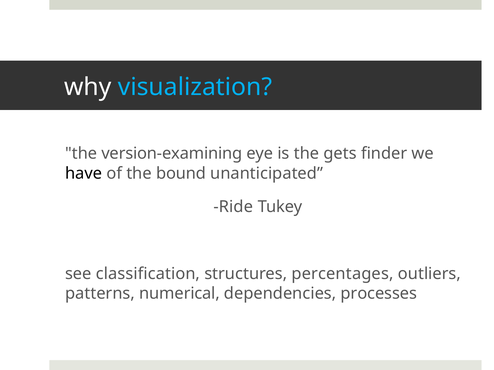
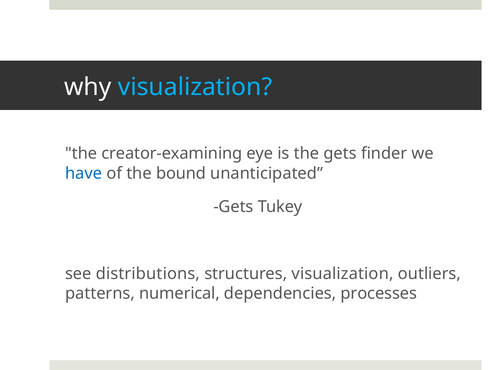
version-examining: version-examining -> creator-examining
have colour: black -> blue
Ride at (233, 207): Ride -> Gets
classification: classification -> distributions
structures percentages: percentages -> visualization
